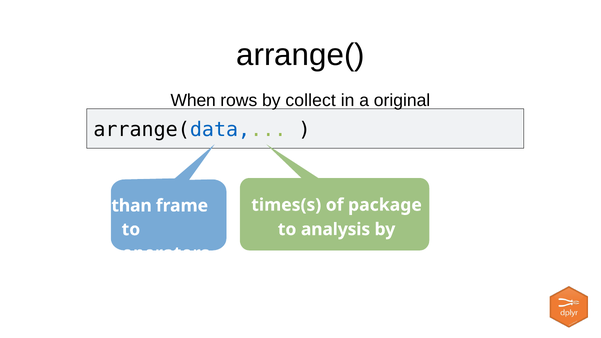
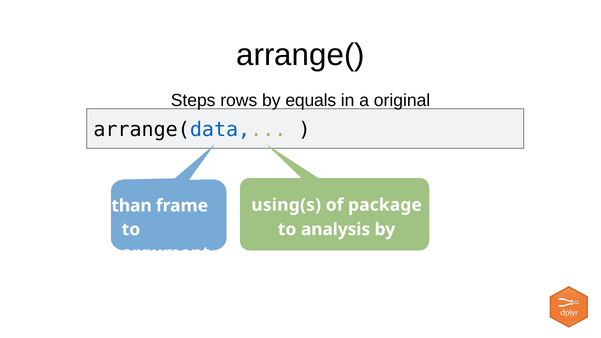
When: When -> Steps
collect: collect -> equals
times(s: times(s -> using(s
operators: operators -> argument
